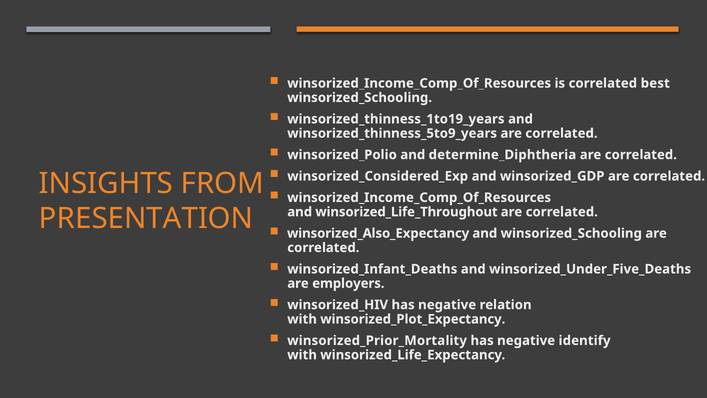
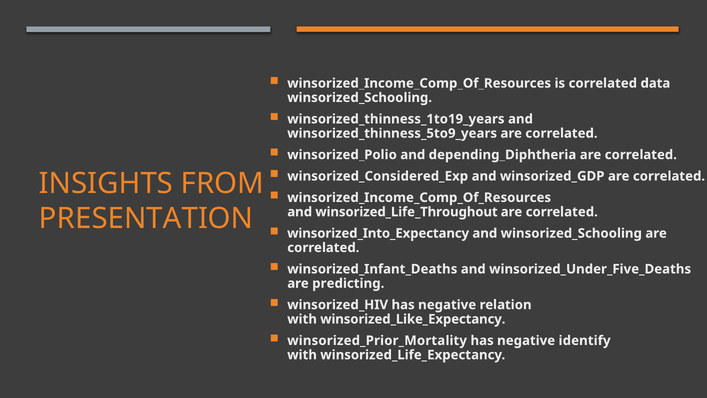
best: best -> data
determine_Diphtheria: determine_Diphtheria -> depending_Diphtheria
winsorized_Also_Expectancy: winsorized_Also_Expectancy -> winsorized_Into_Expectancy
employers: employers -> predicting
winsorized_Plot_Expectancy: winsorized_Plot_Expectancy -> winsorized_Like_Expectancy
